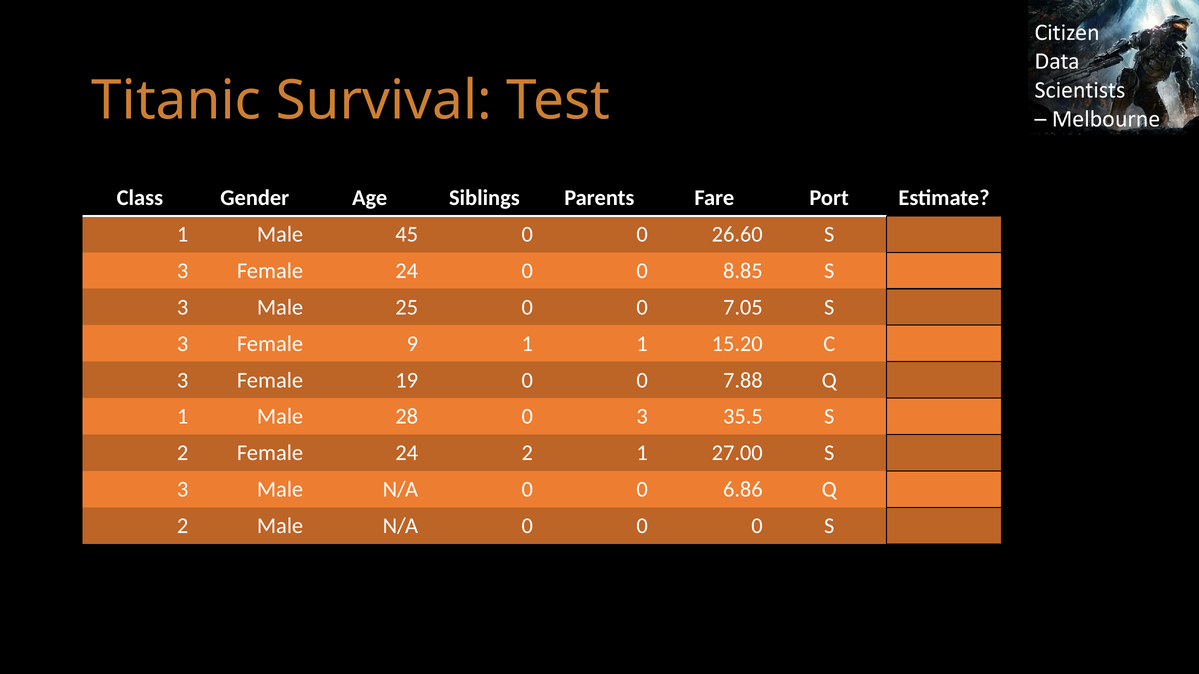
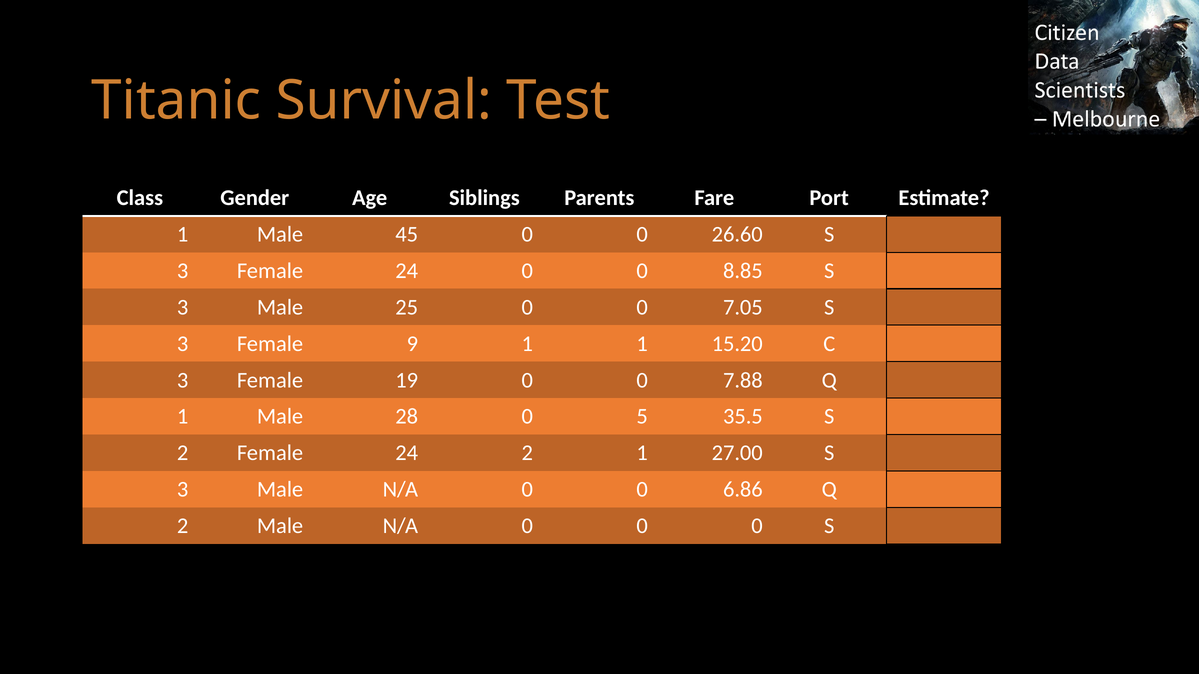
0 3: 3 -> 5
